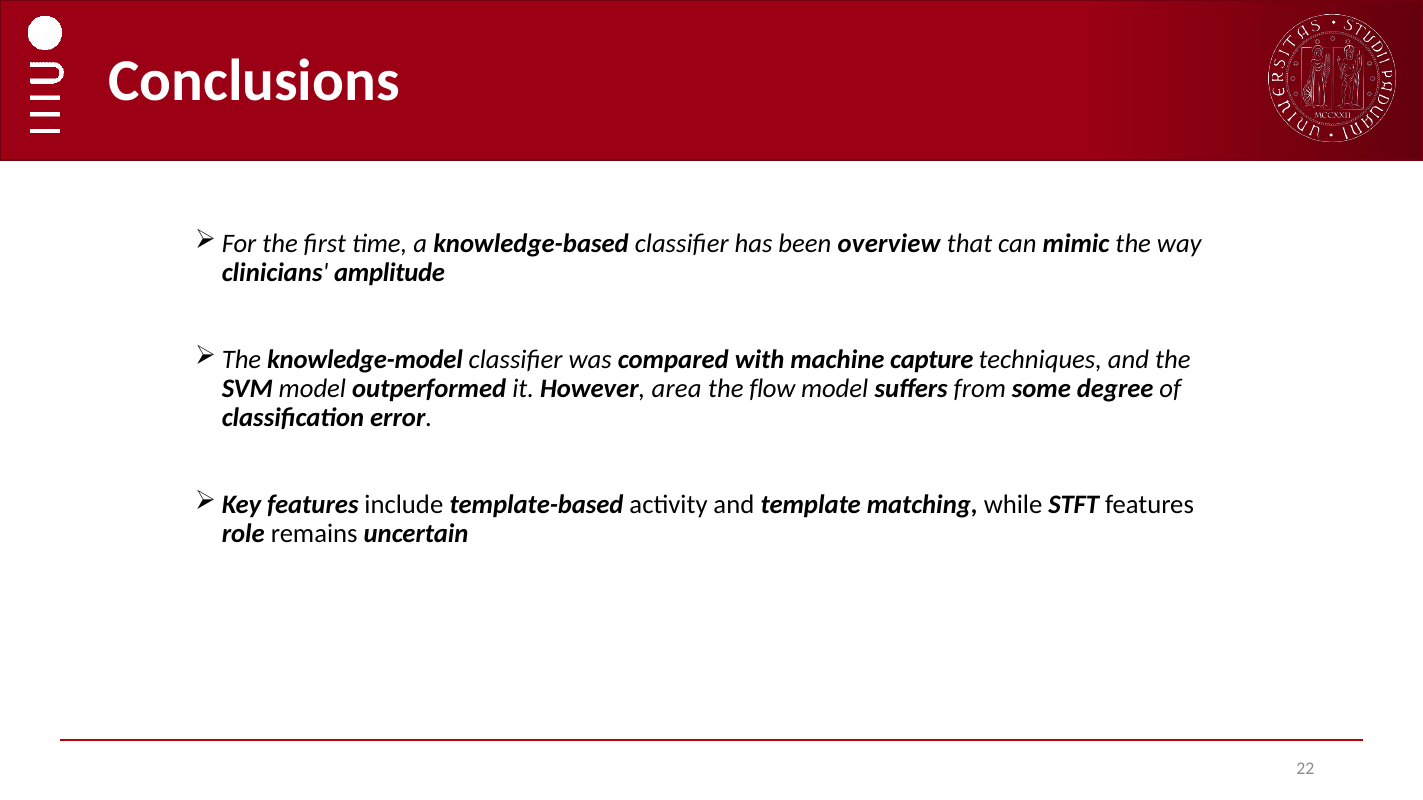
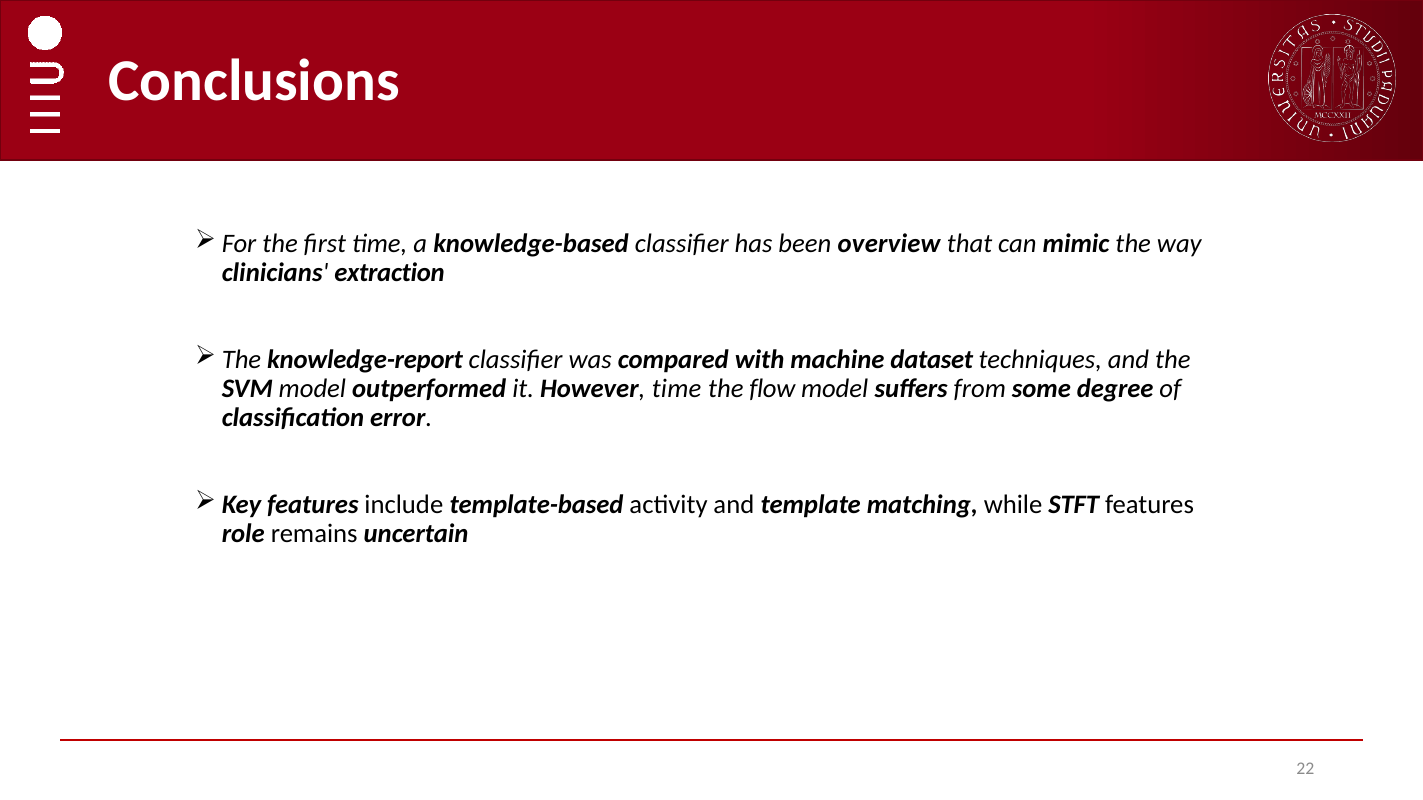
amplitude: amplitude -> extraction
knowledge-model: knowledge-model -> knowledge-report
capture: capture -> dataset
However area: area -> time
